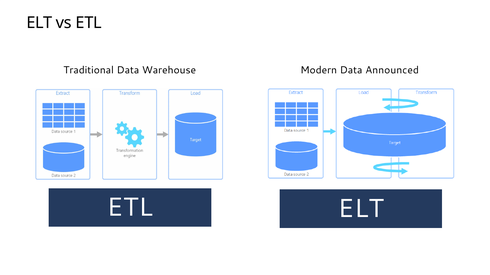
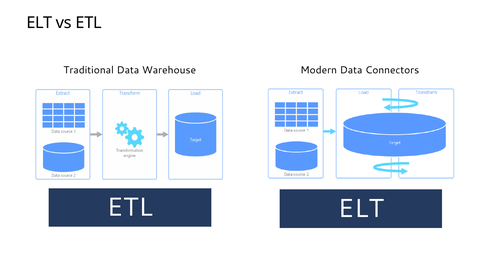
Announced: Announced -> Connectors
